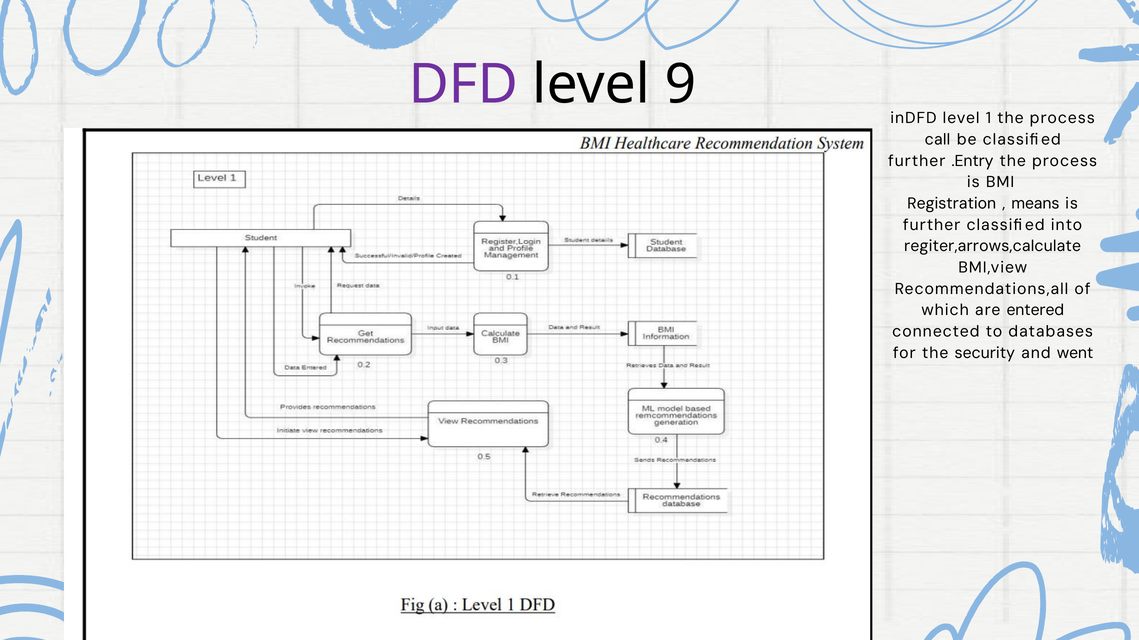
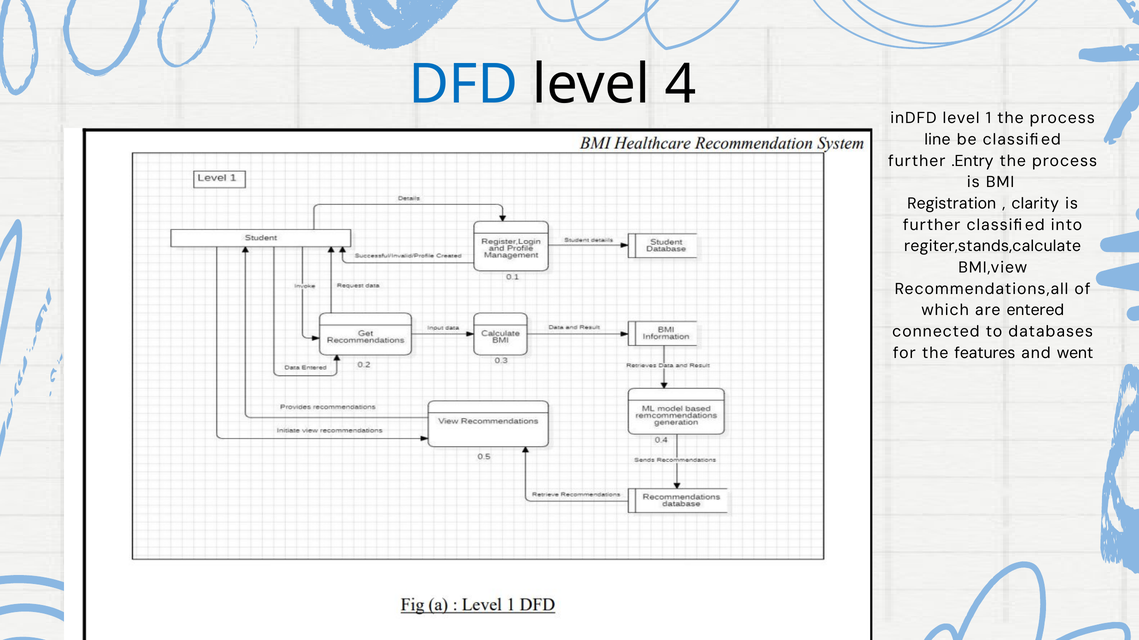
DFD colour: purple -> blue
9: 9 -> 4
call: call -> line
means: means -> clarity
regiter,arrows,calculate: regiter,arrows,calculate -> regiter,stands,calculate
security: security -> features
